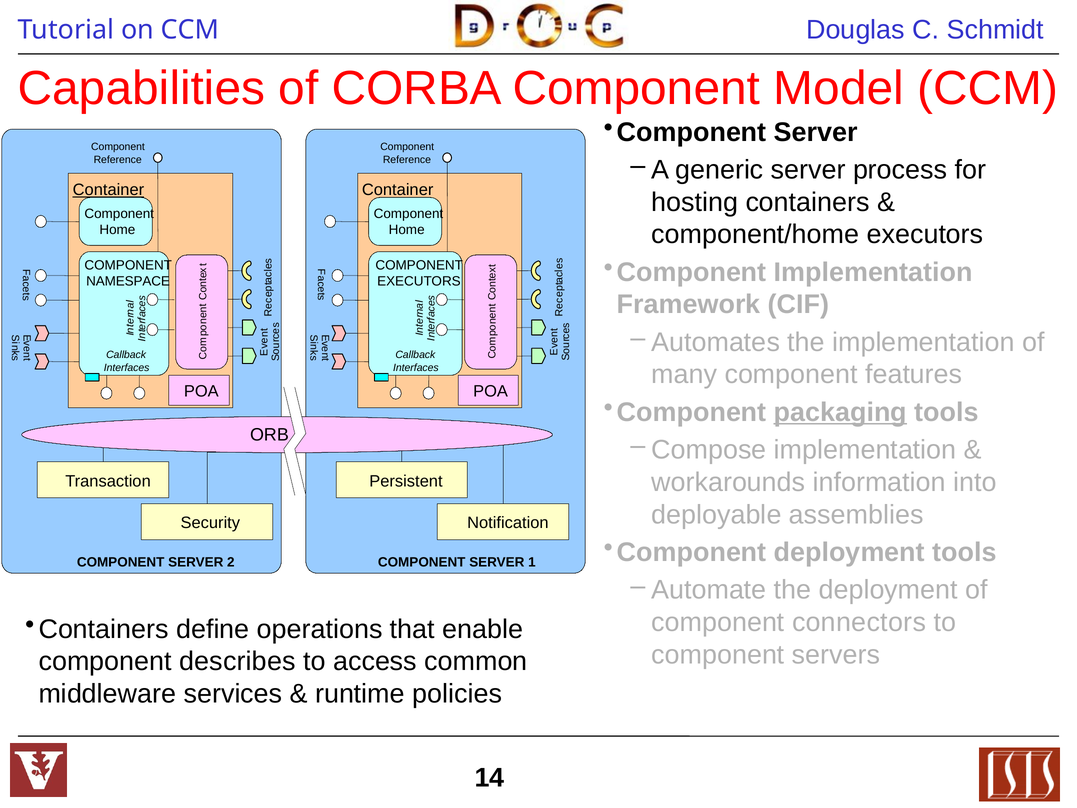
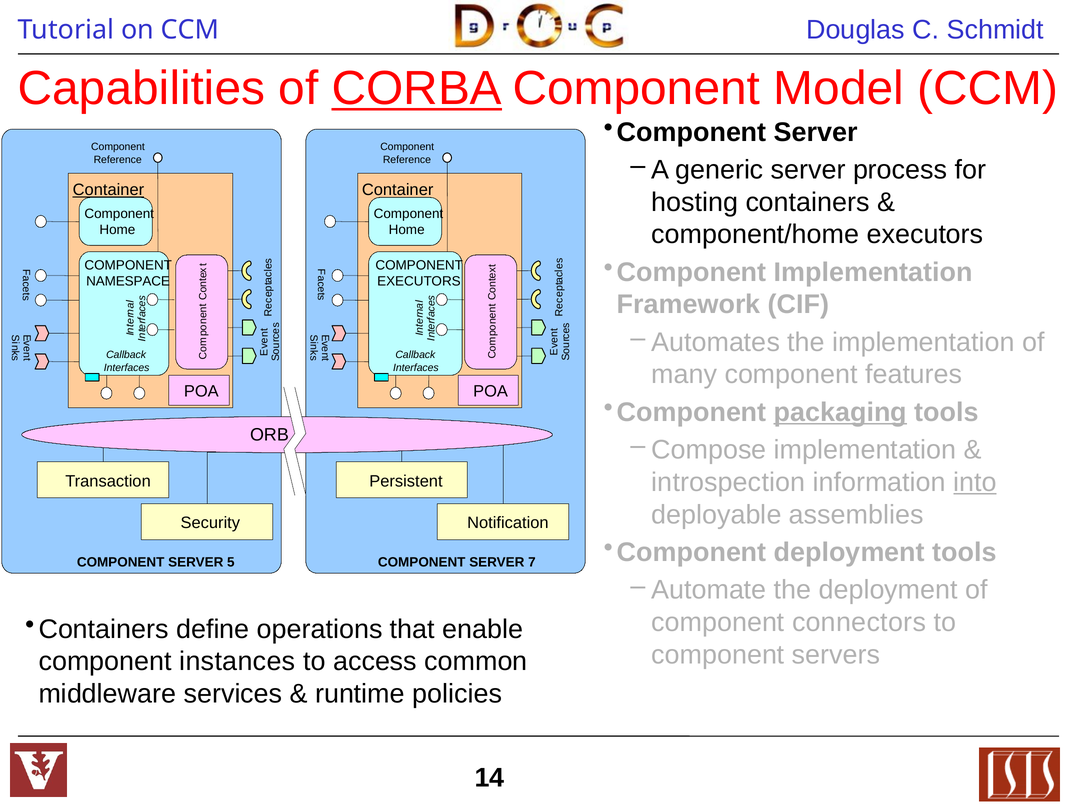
CORBA underline: none -> present
workarounds: workarounds -> introspection
into underline: none -> present
2: 2 -> 5
1: 1 -> 7
describes: describes -> instances
